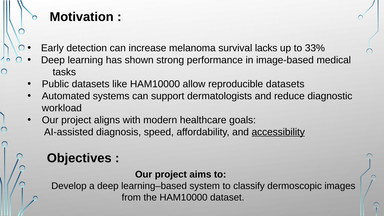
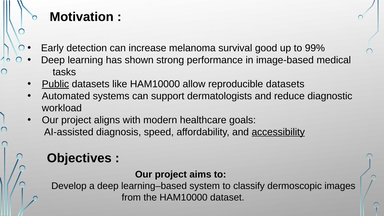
lacks: lacks -> good
33%: 33% -> 99%
Public underline: none -> present
